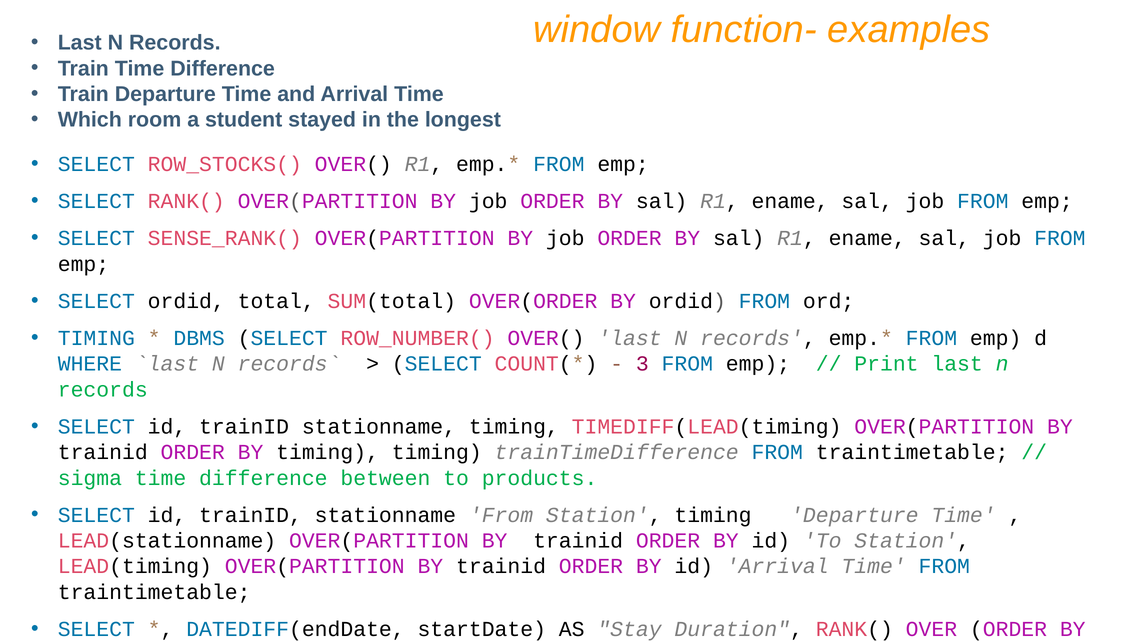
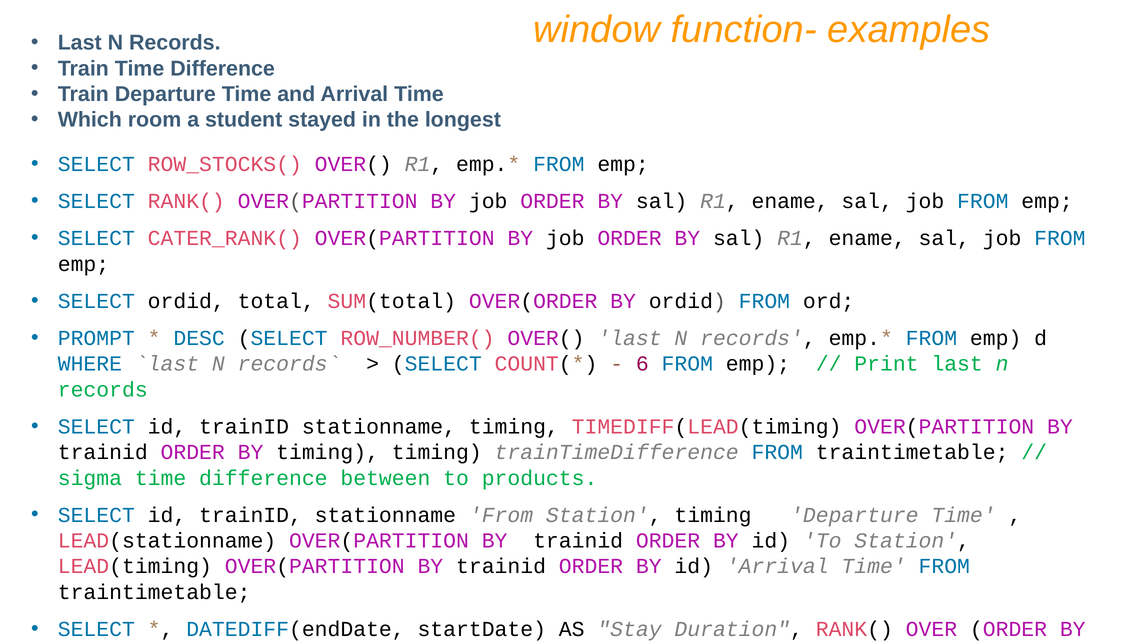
SENSE_RANK(: SENSE_RANK( -> CATER_RANK(
TIMING at (96, 338): TIMING -> PROMPT
DBMS at (199, 338): DBMS -> DESC
3: 3 -> 6
